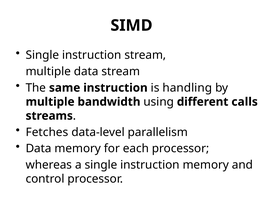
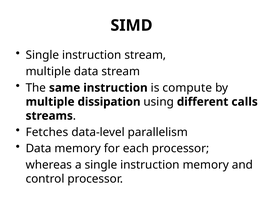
handling: handling -> compute
bandwidth: bandwidth -> dissipation
